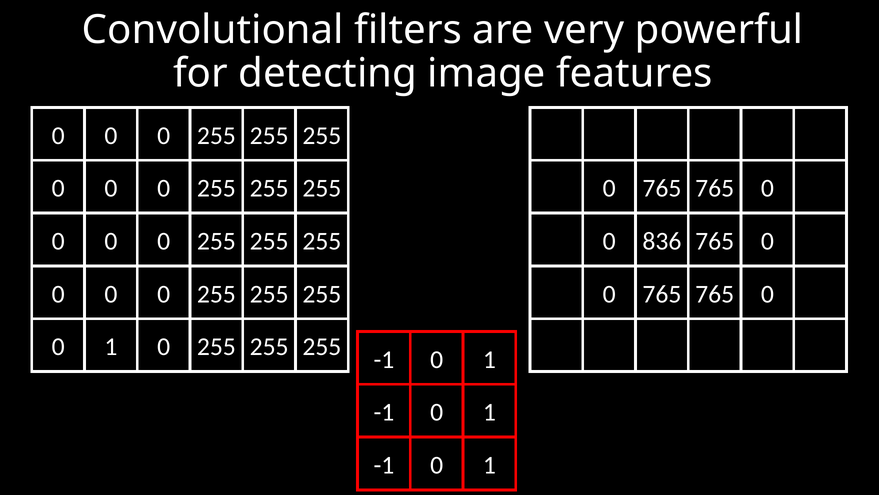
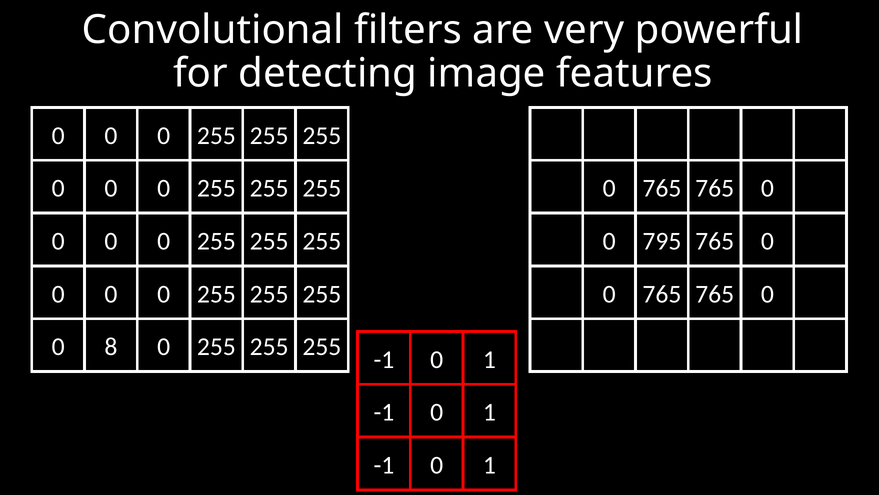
836: 836 -> 795
1 at (111, 346): 1 -> 8
